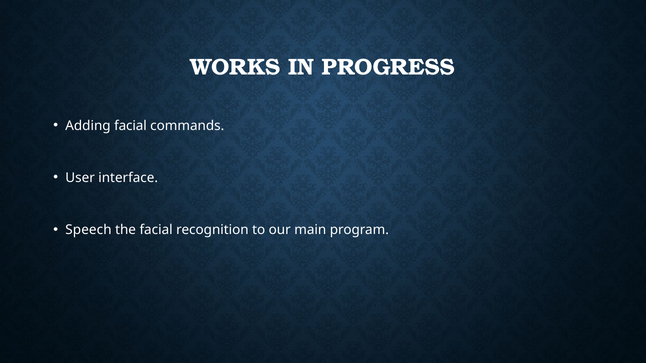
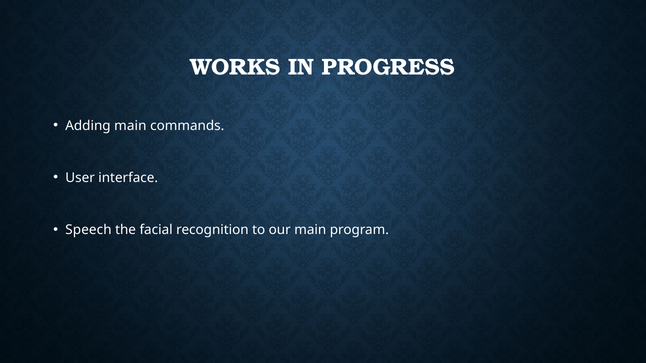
Adding facial: facial -> main
